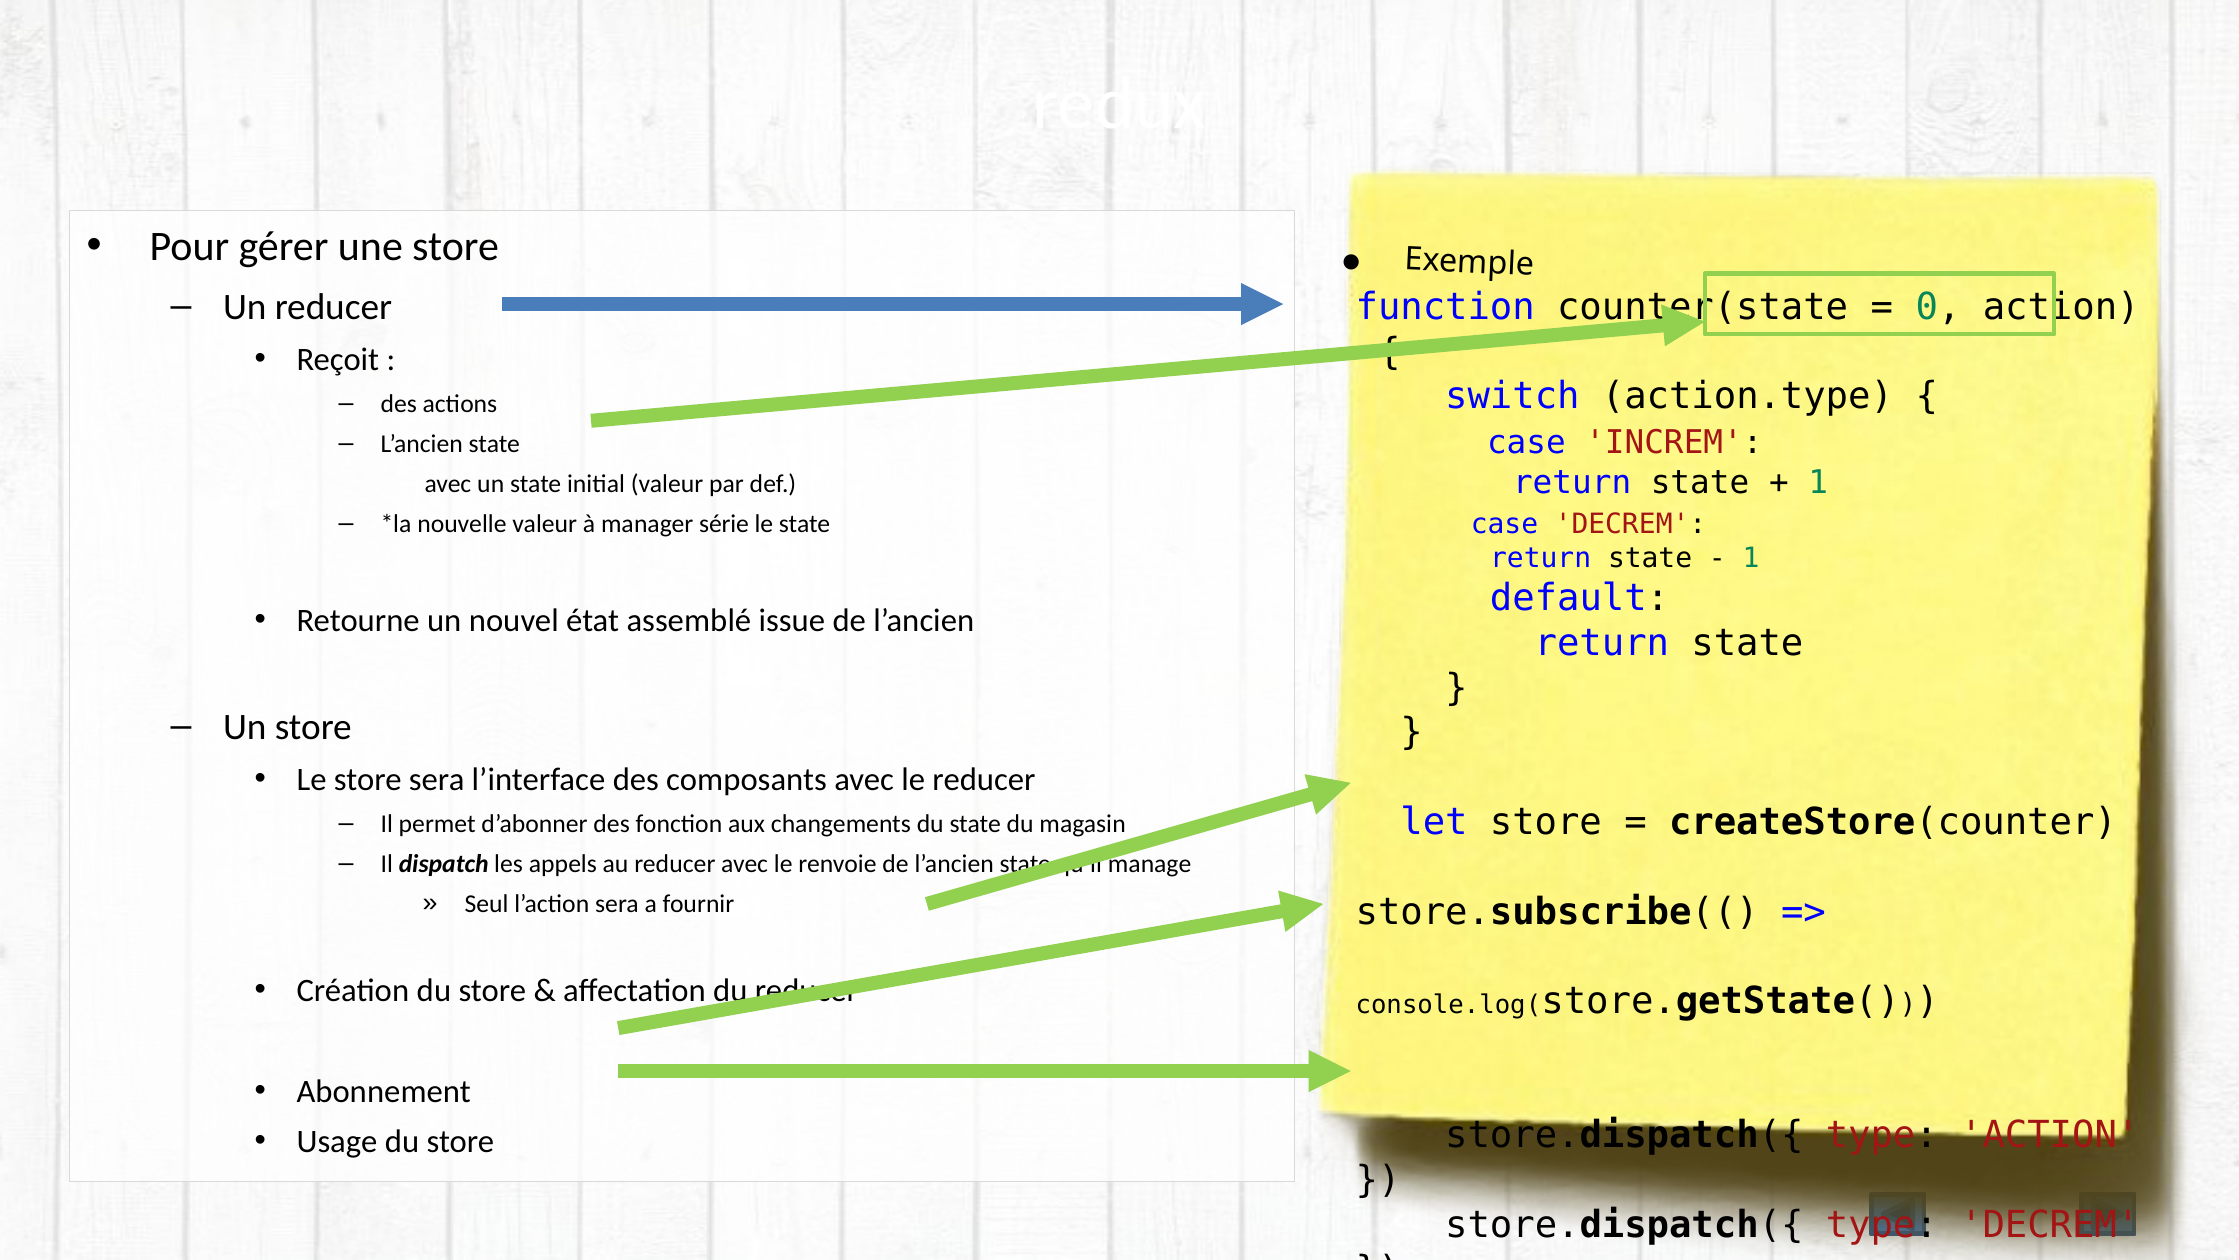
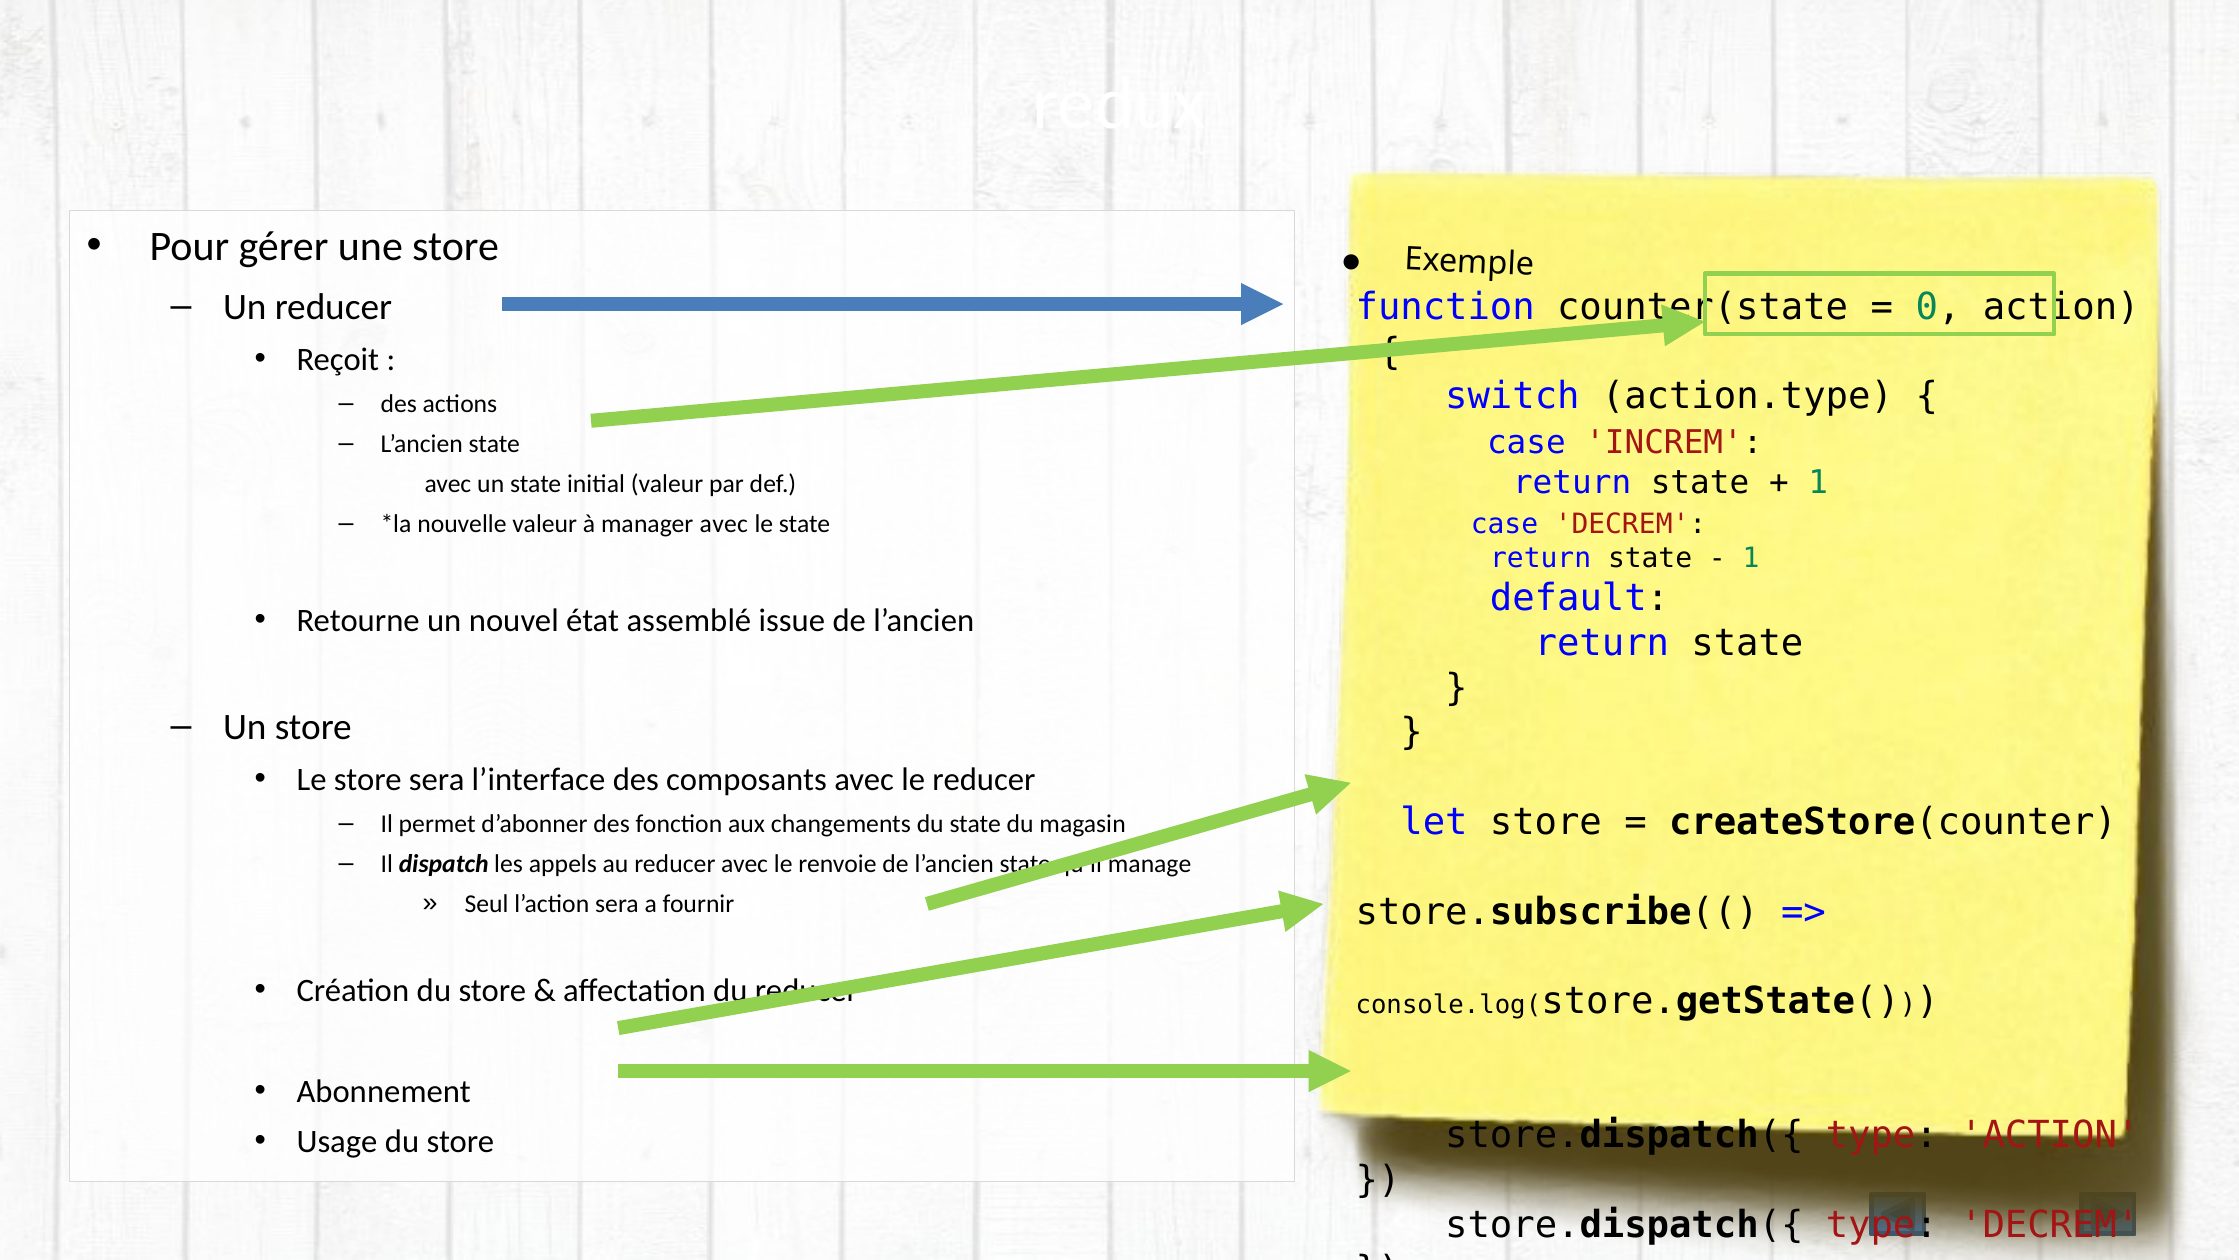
manager série: série -> avec
